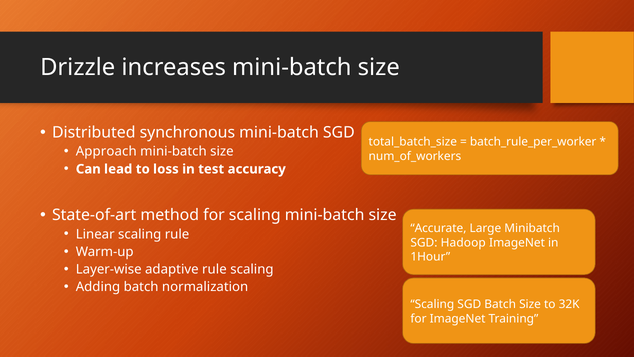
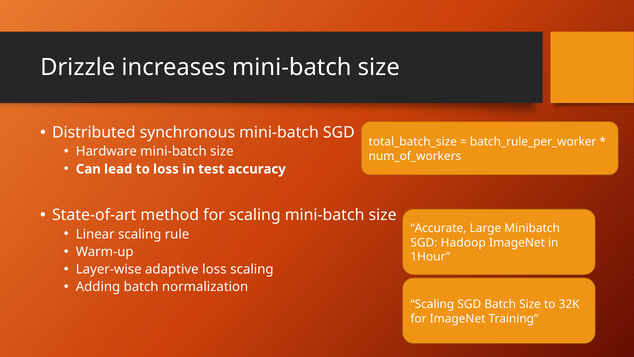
Approach: Approach -> Hardware
adaptive rule: rule -> loss
